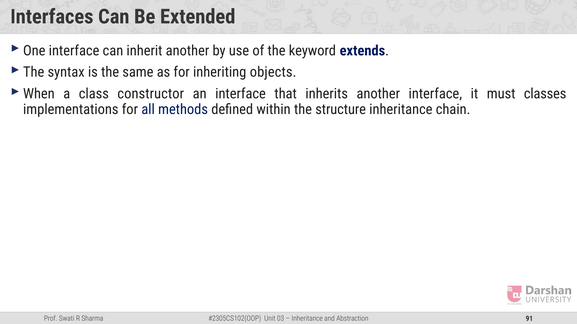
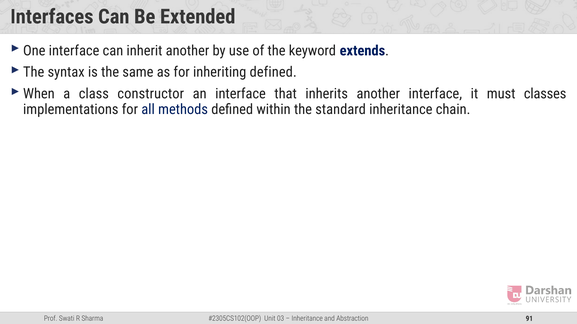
inheriting objects: objects -> defined
structure: structure -> standard
